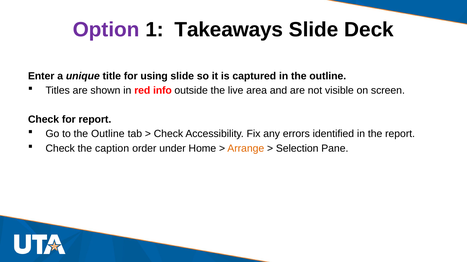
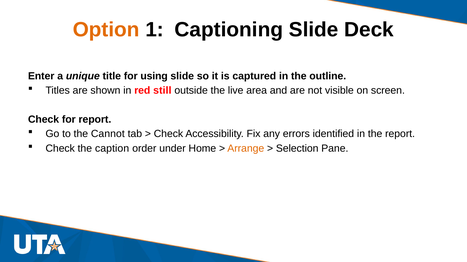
Option colour: purple -> orange
Takeaways: Takeaways -> Captioning
info: info -> still
to the Outline: Outline -> Cannot
